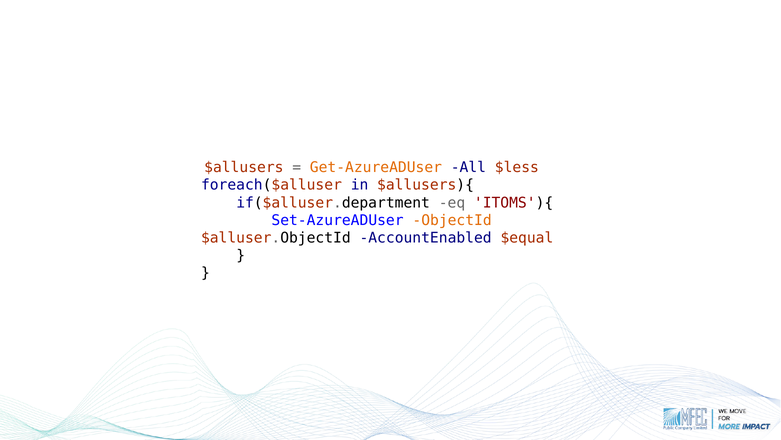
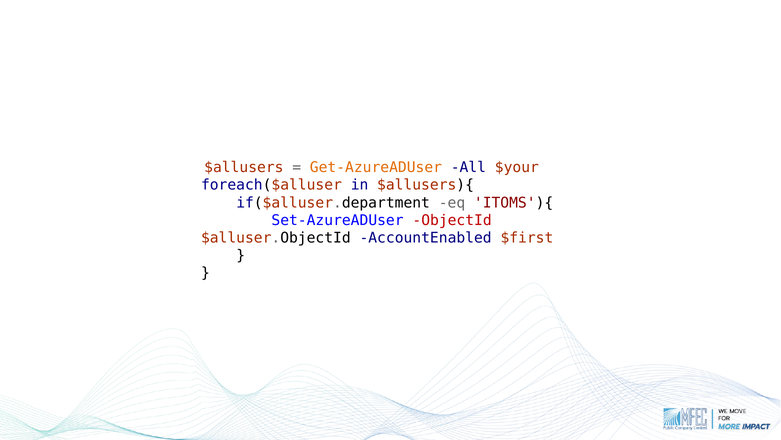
$less: $less -> $your
ObjectId colour: orange -> red
$equal: $equal -> $first
